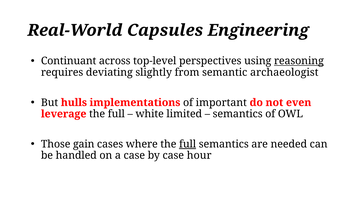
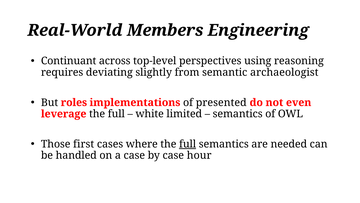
Capsules: Capsules -> Members
reasoning underline: present -> none
hulls: hulls -> roles
important: important -> presented
gain: gain -> first
